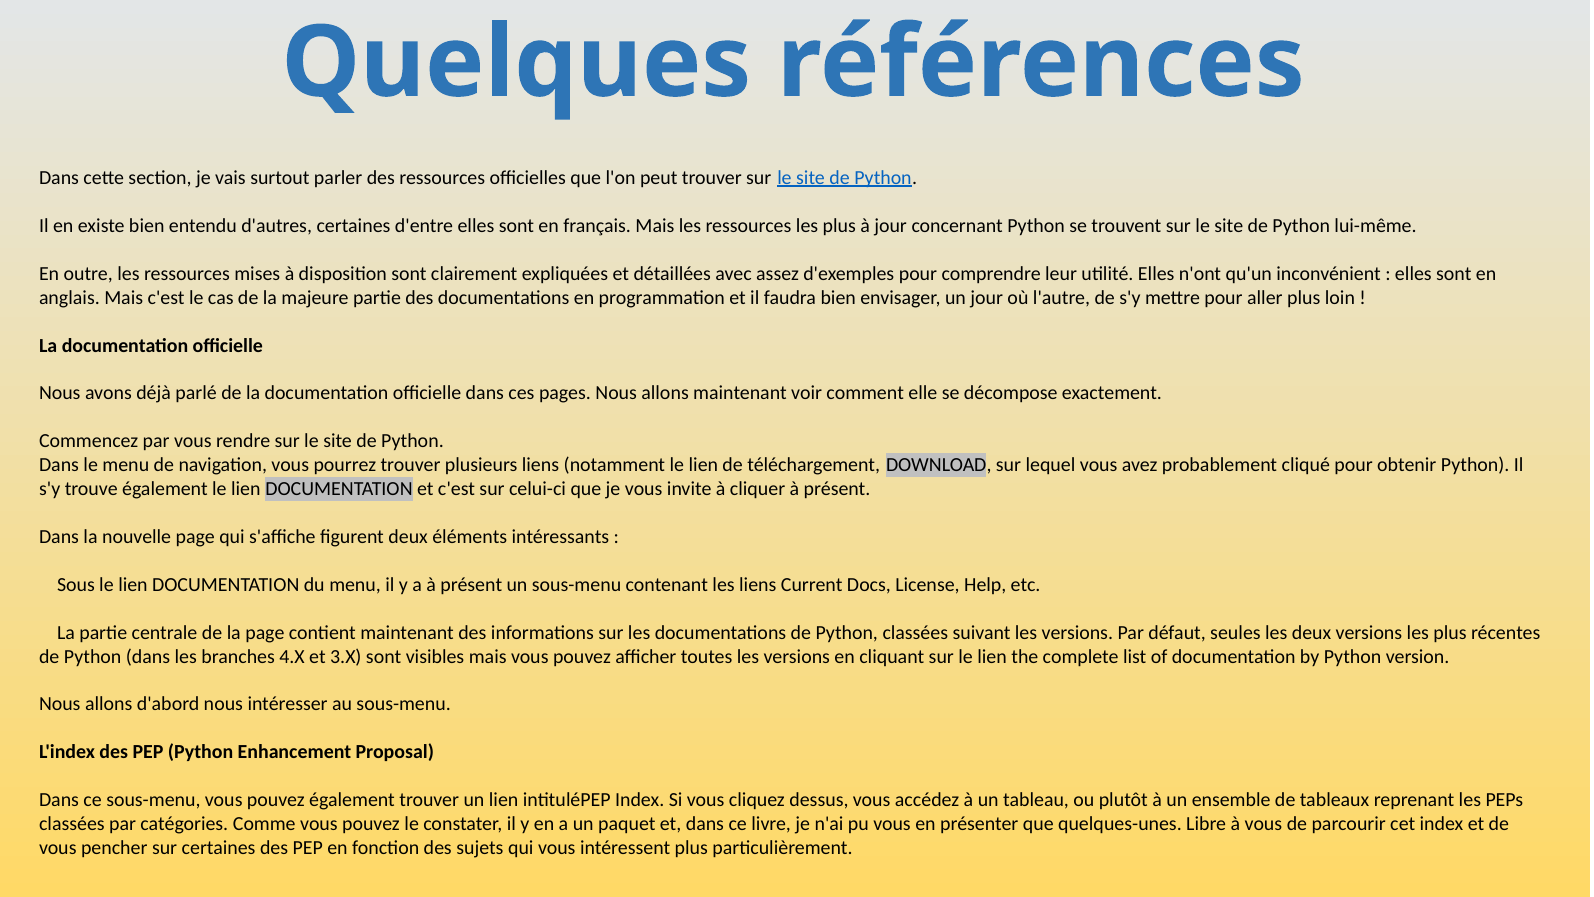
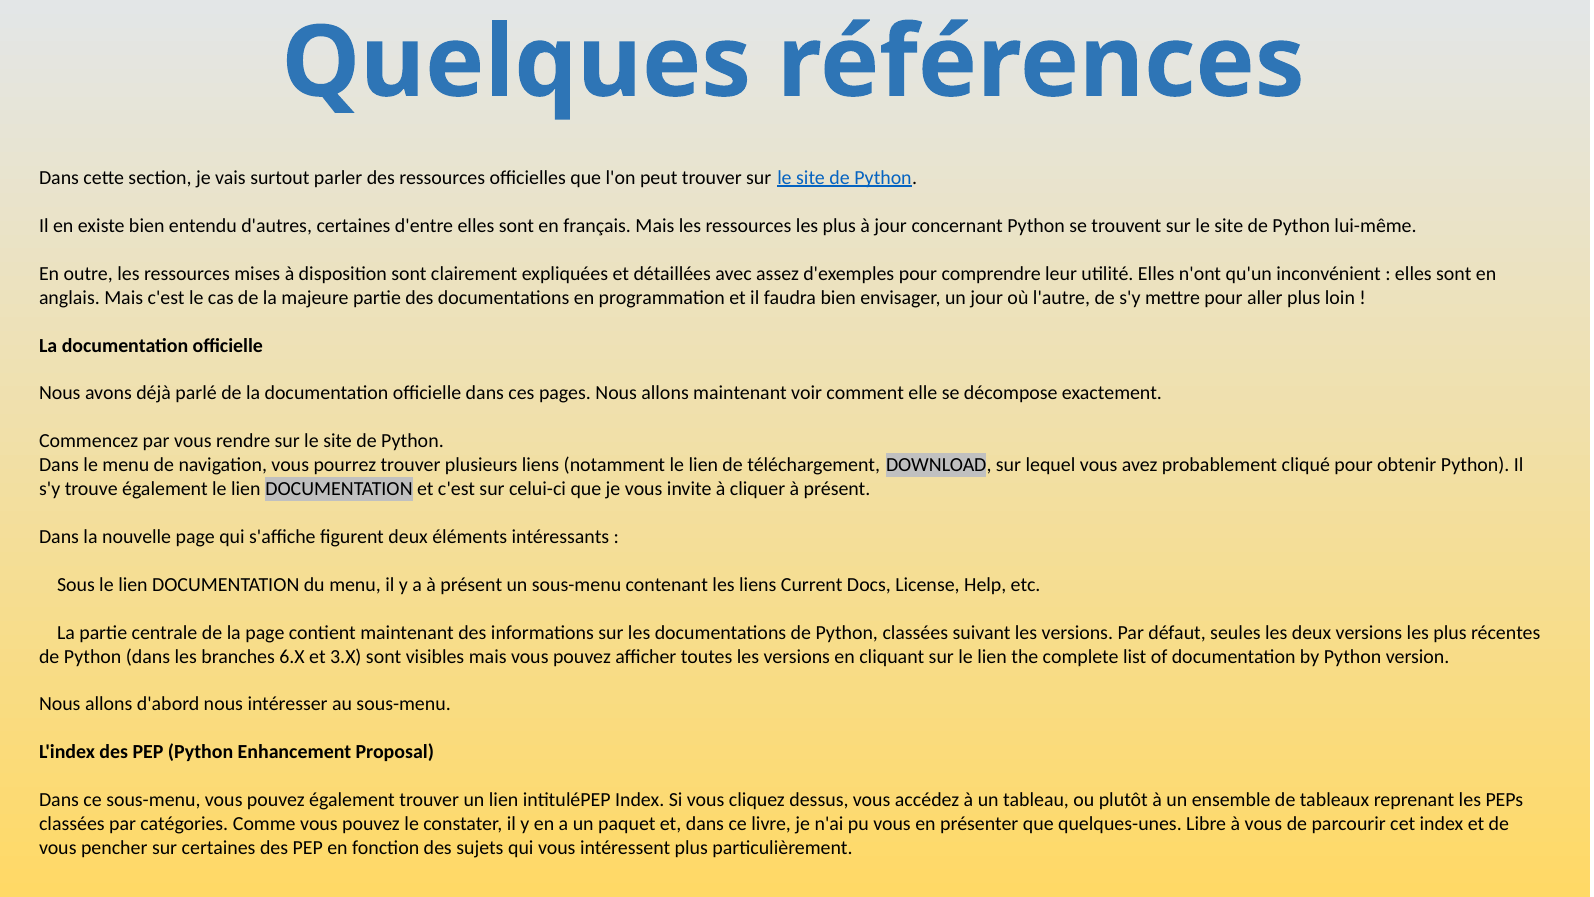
4.X: 4.X -> 6.X
